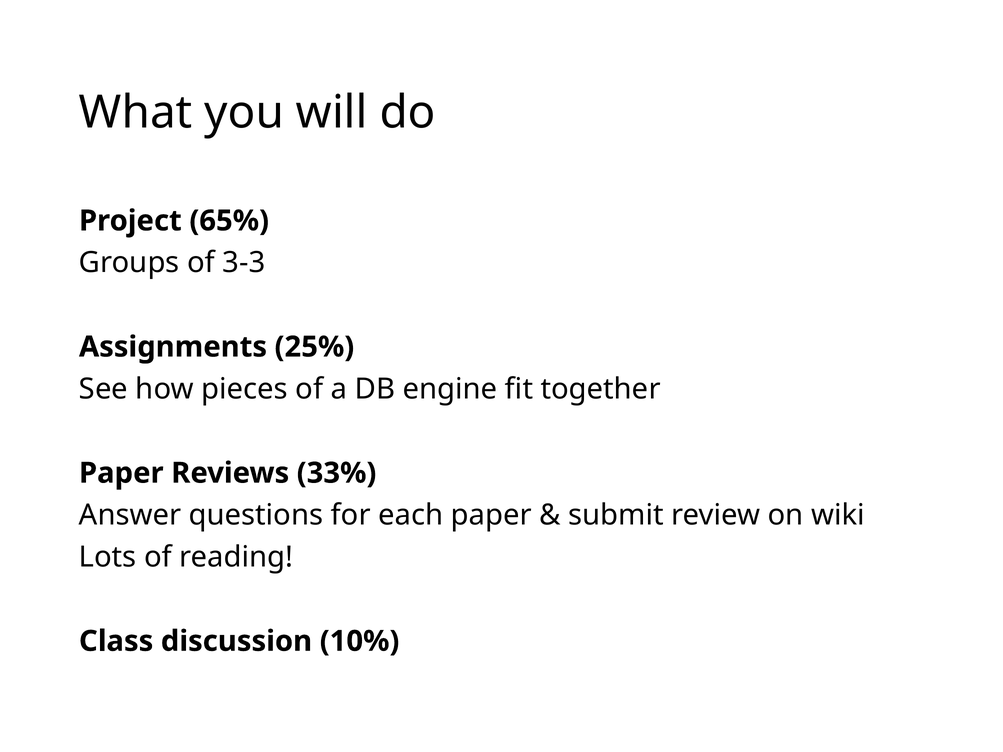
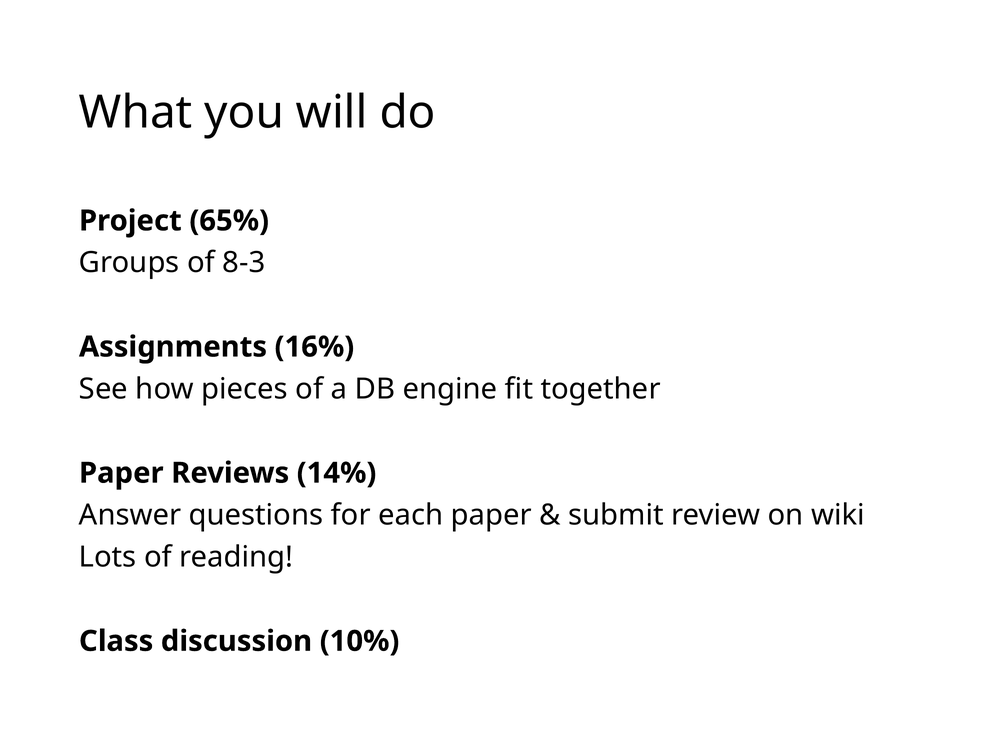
3-3: 3-3 -> 8-3
25%: 25% -> 16%
33%: 33% -> 14%
